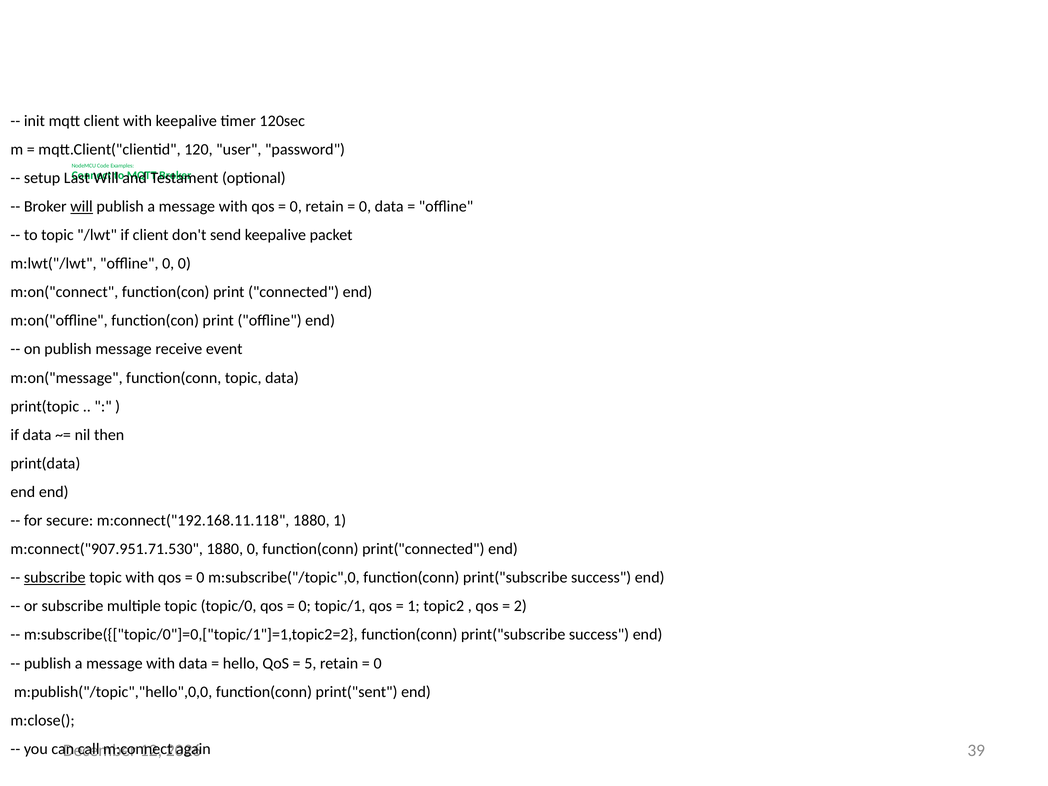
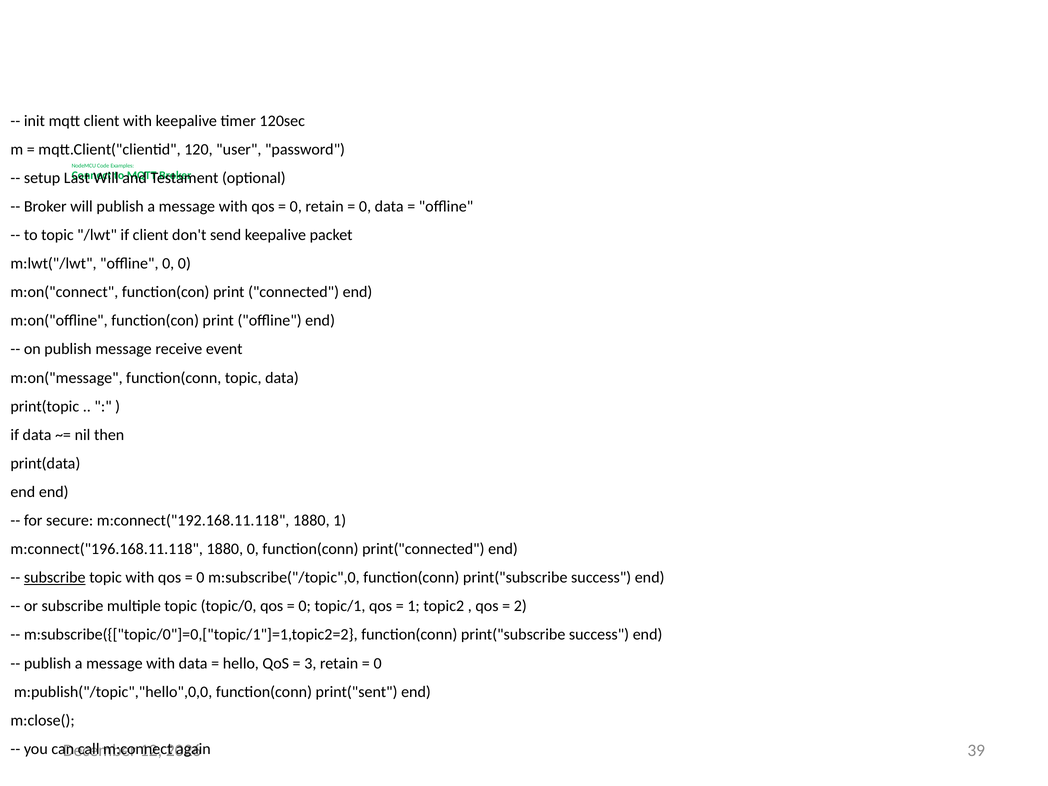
will at (82, 206) underline: present -> none
m:connect("907.951.71.530: m:connect("907.951.71.530 -> m:connect("196.168.11.118
5: 5 -> 3
